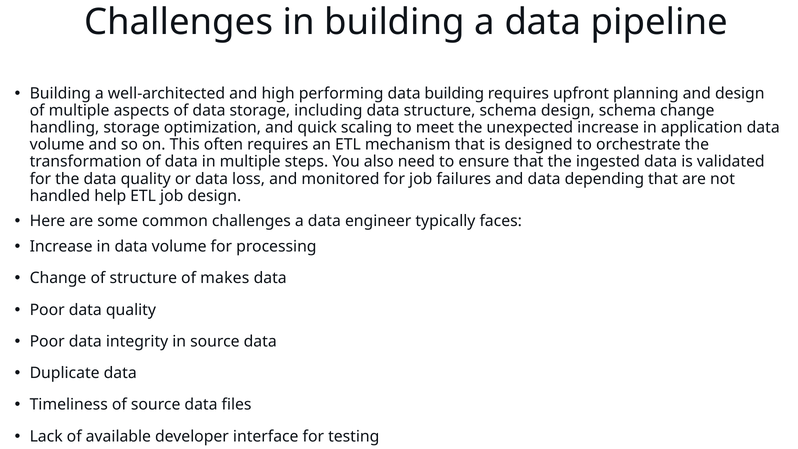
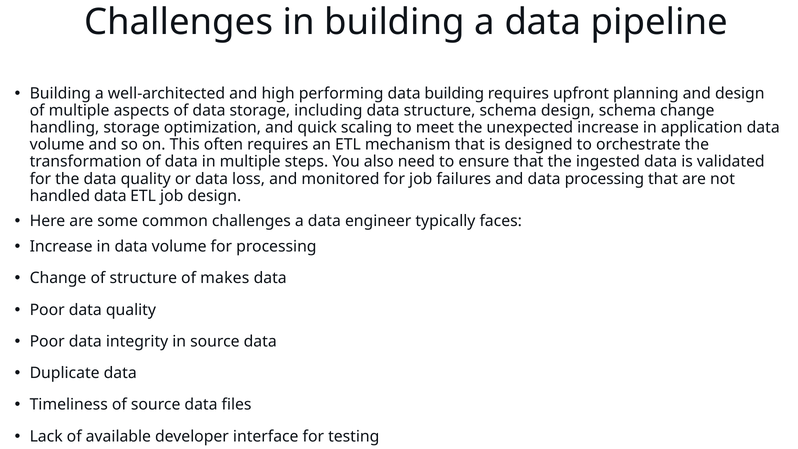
data depending: depending -> processing
handled help: help -> data
